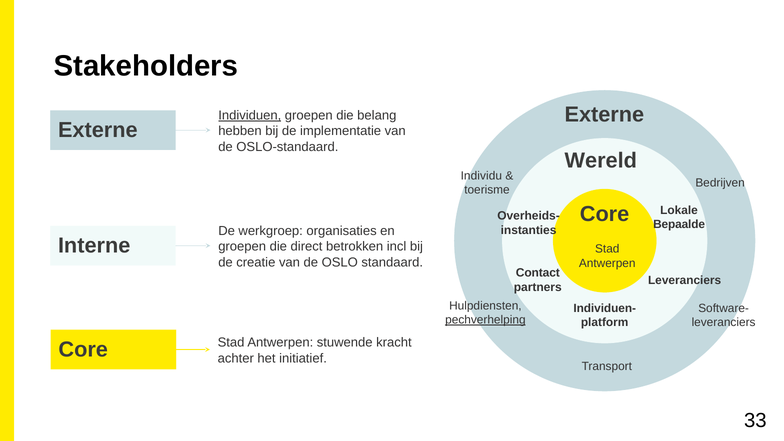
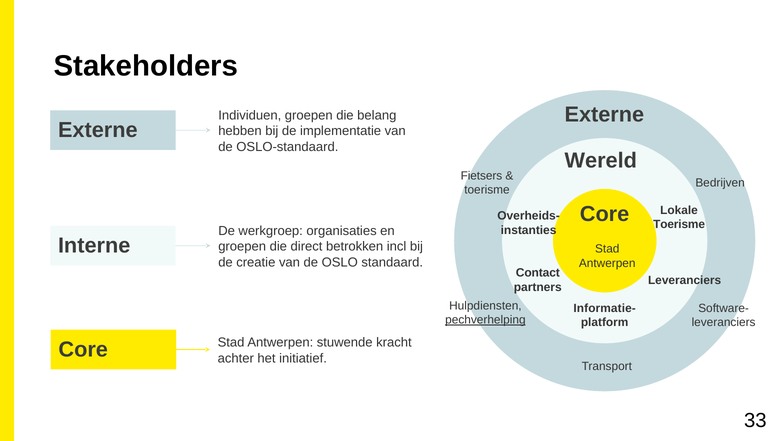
Individuen underline: present -> none
Individu: Individu -> Fietsers
Bepaalde at (679, 225): Bepaalde -> Toerisme
Individuen-: Individuen- -> Informatie-
